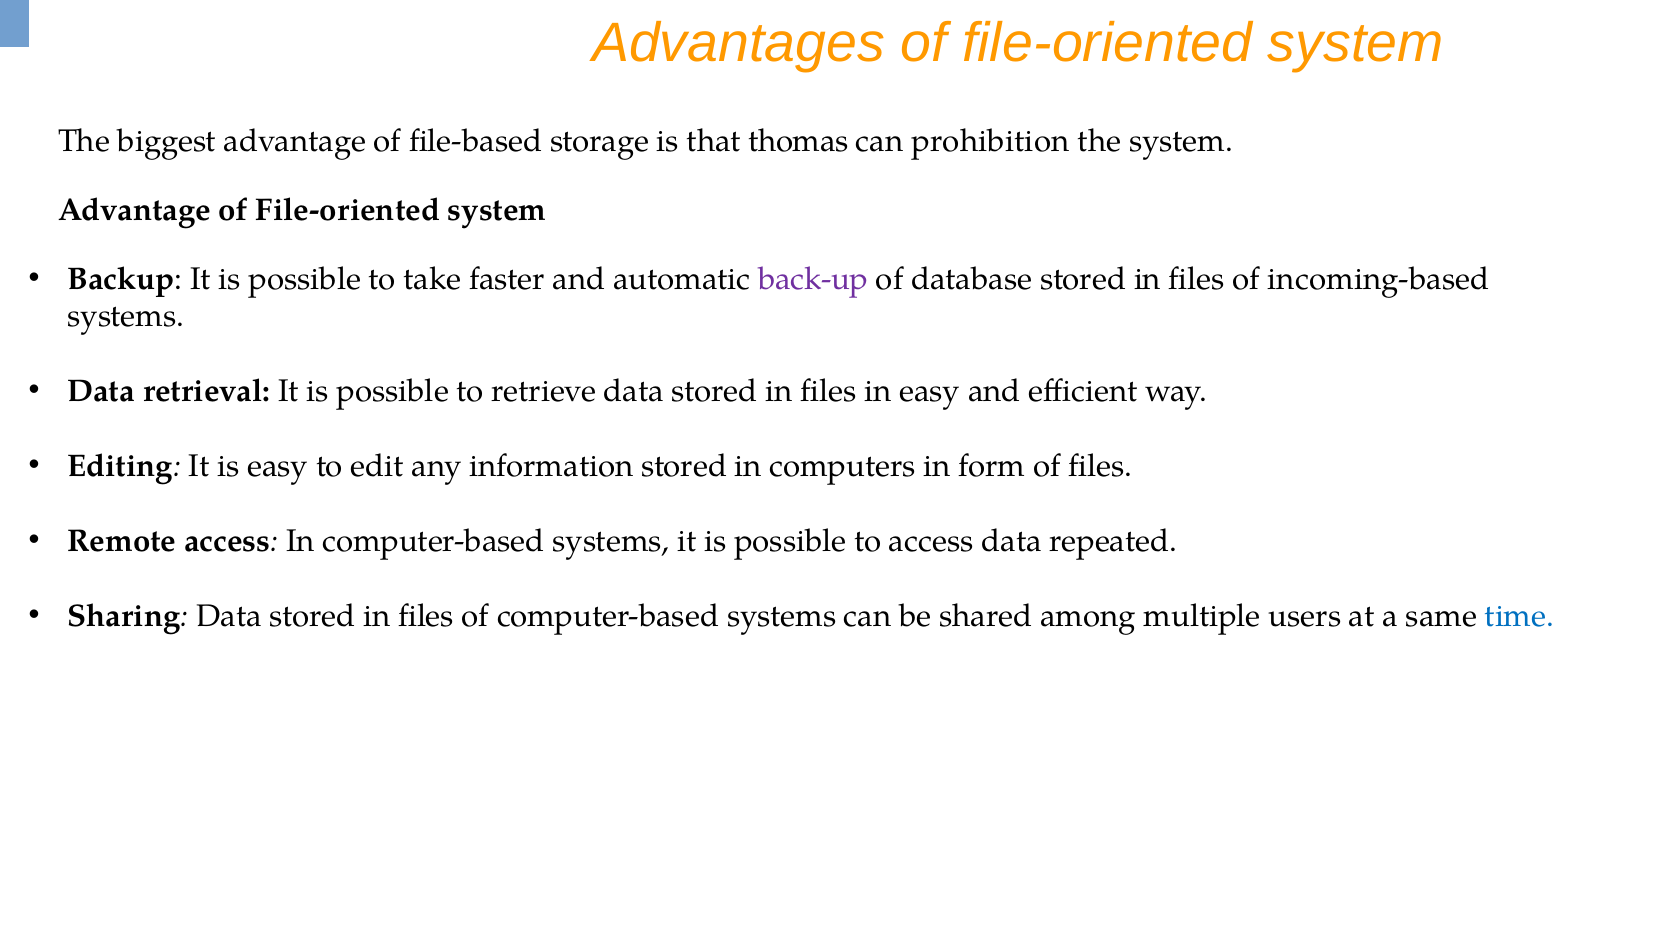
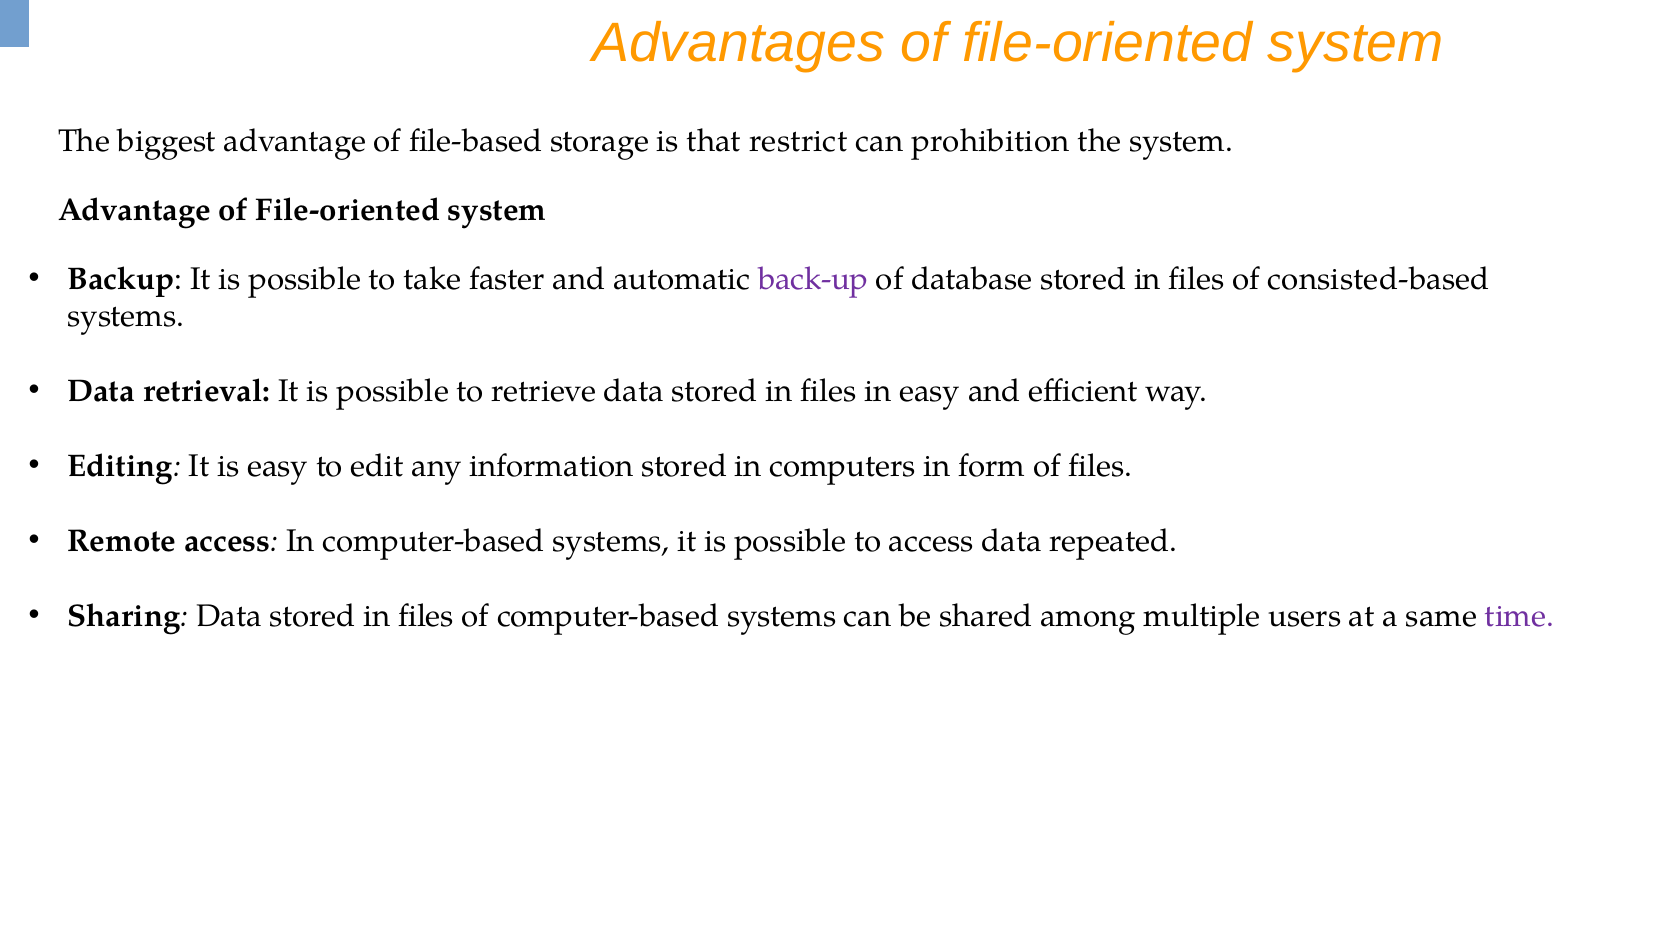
thomas: thomas -> restrict
incoming-based: incoming-based -> consisted-based
time colour: blue -> purple
